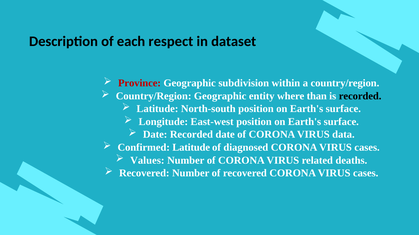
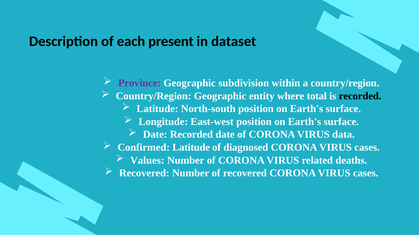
respect: respect -> present
Province colour: red -> purple
than: than -> total
